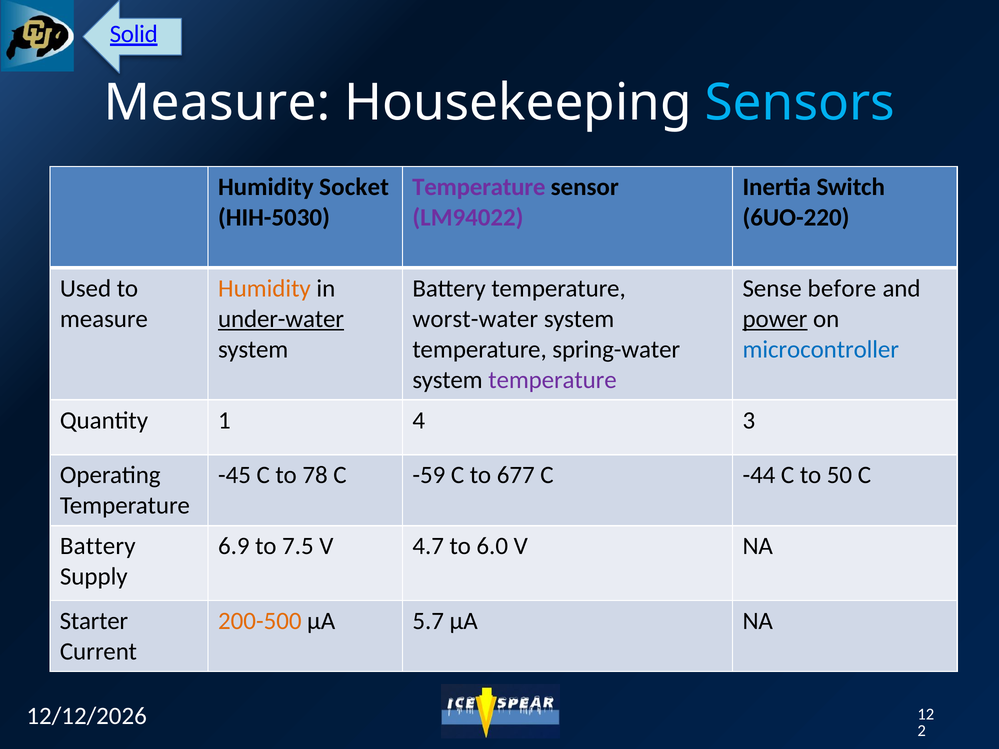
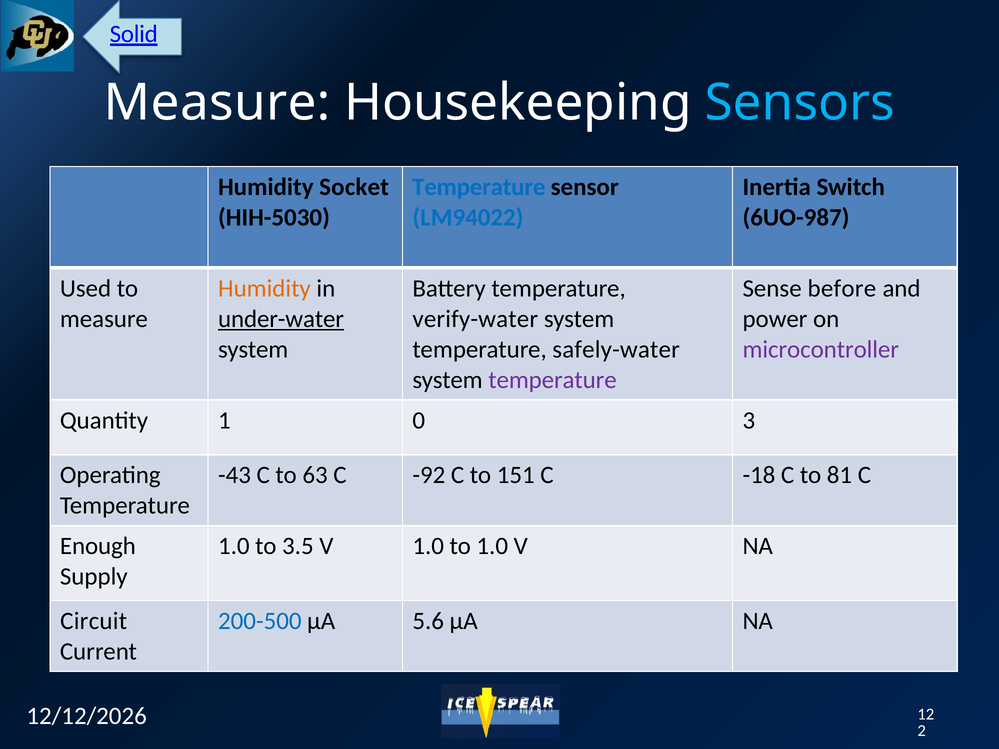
Temperature at (479, 187) colour: purple -> blue
LM94022 colour: purple -> blue
6UO-220: 6UO-220 -> 6UO-987
worst-water: worst-water -> verify-water
power underline: present -> none
spring-water: spring-water -> safely-water
microcontroller colour: blue -> purple
4: 4 -> 0
-45: -45 -> -43
78: 78 -> 63
-59: -59 -> -92
677: 677 -> 151
-44: -44 -> -18
50: 50 -> 81
Battery at (98, 546): Battery -> Enough
6.9 at (234, 546): 6.9 -> 1.0
7.5: 7.5 -> 3.5
V 4.7: 4.7 -> 1.0
to 6.0: 6.0 -> 1.0
Starter: Starter -> Circuit
200-500 colour: orange -> blue
5.7: 5.7 -> 5.6
